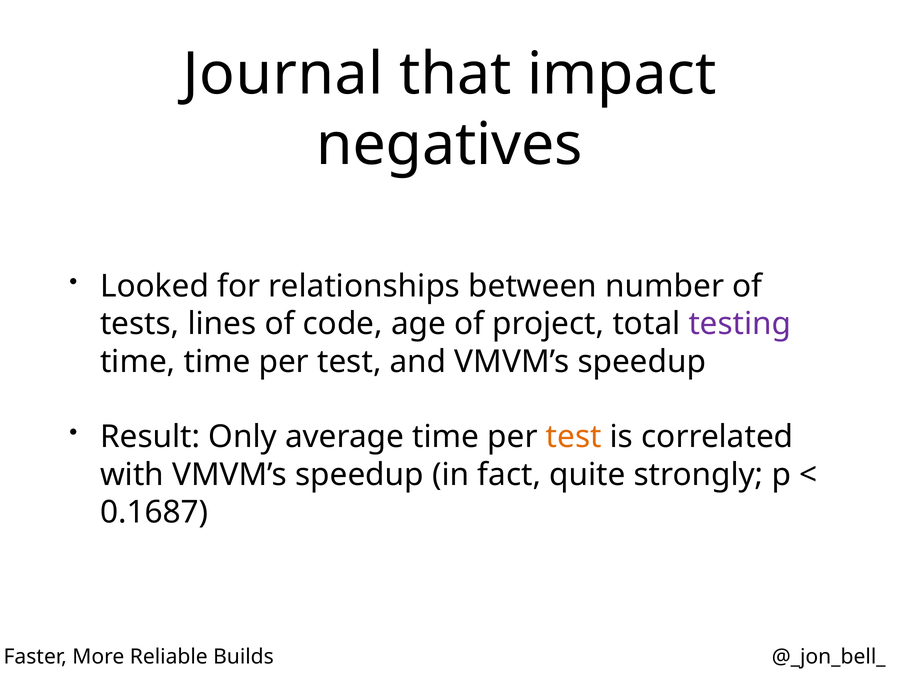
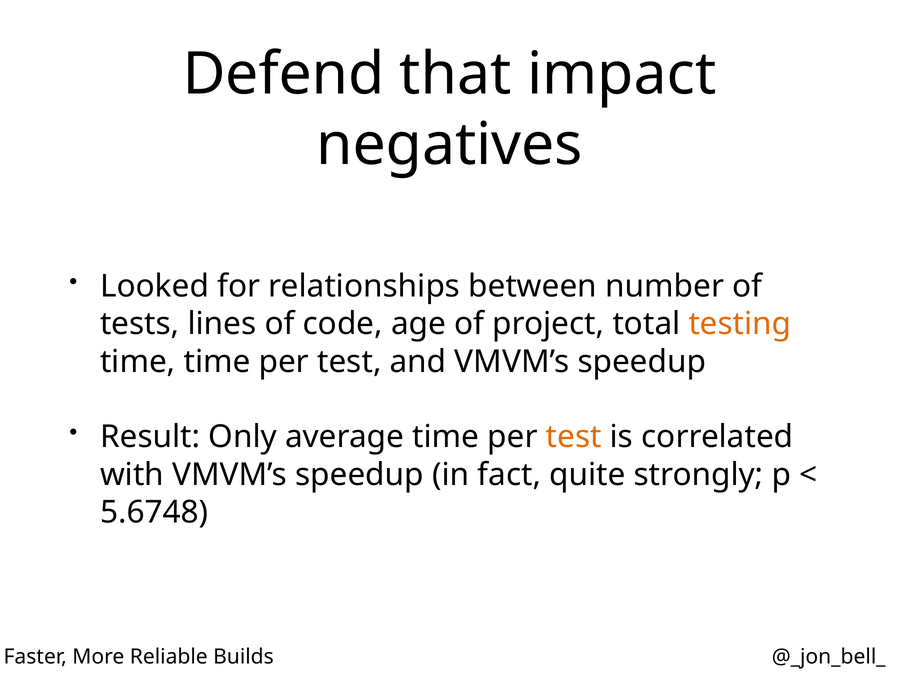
Journal: Journal -> Defend
testing colour: purple -> orange
0.1687: 0.1687 -> 5.6748
